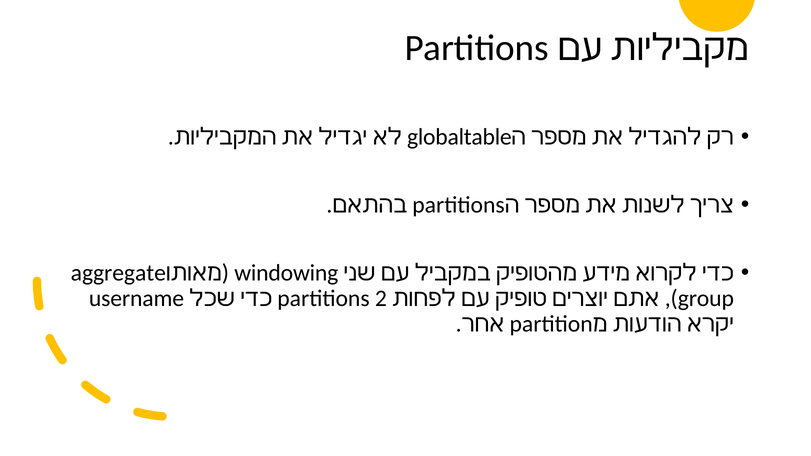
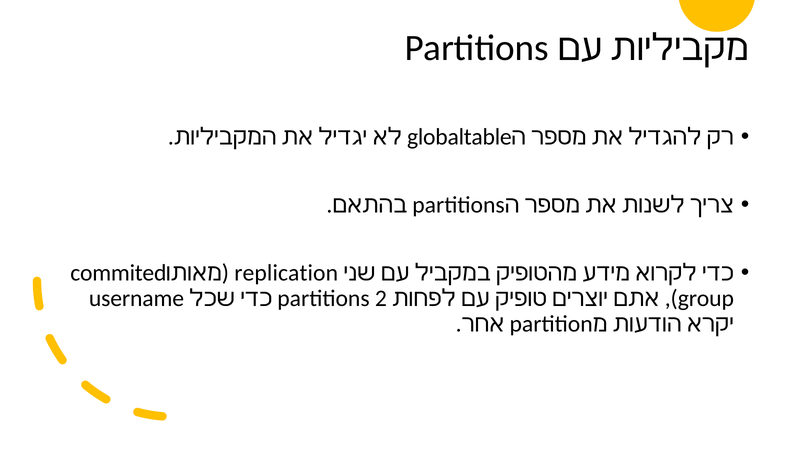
aggregate: aggregate -> commited
windowing: windowing -> replication
